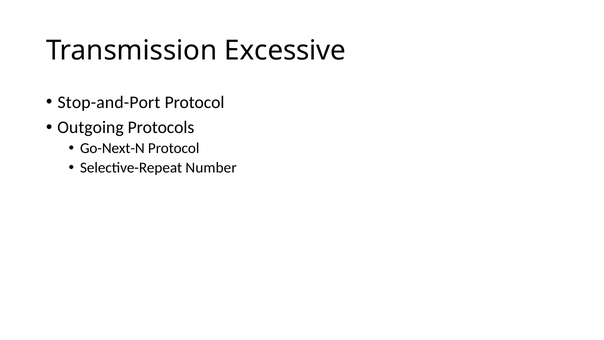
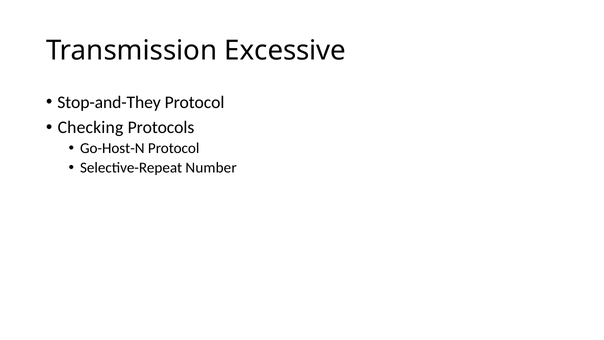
Stop-and-Port: Stop-and-Port -> Stop-and-They
Outgoing: Outgoing -> Checking
Go-Next-N: Go-Next-N -> Go-Host-N
